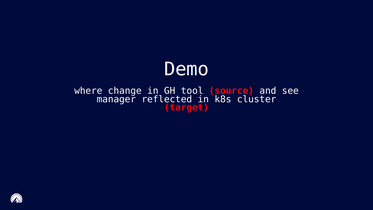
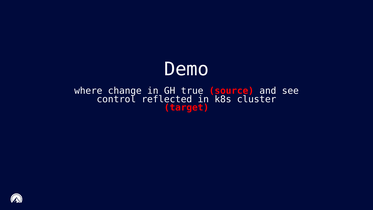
tool: tool -> true
manager: manager -> control
